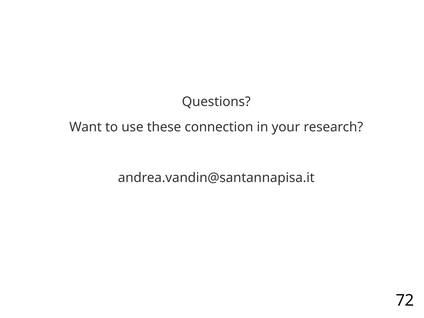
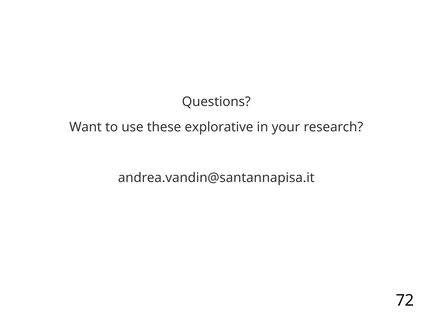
connection: connection -> explorative
